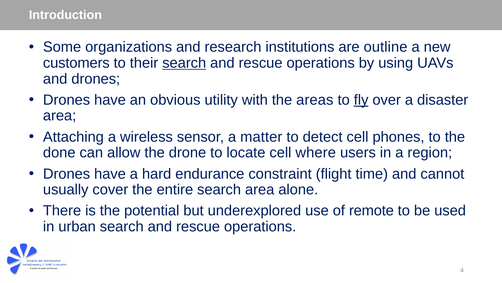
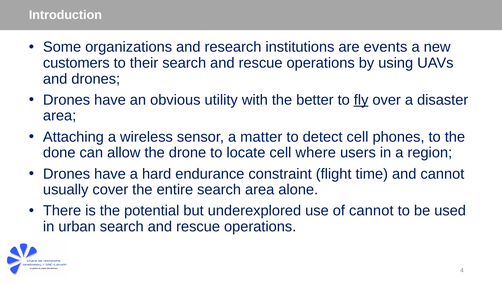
outline: outline -> events
search at (184, 63) underline: present -> none
areas: areas -> better
of remote: remote -> cannot
